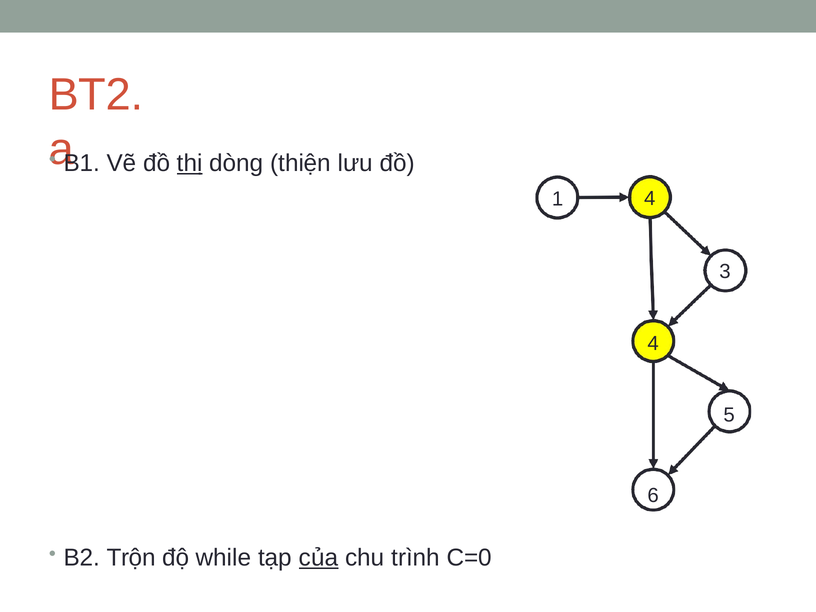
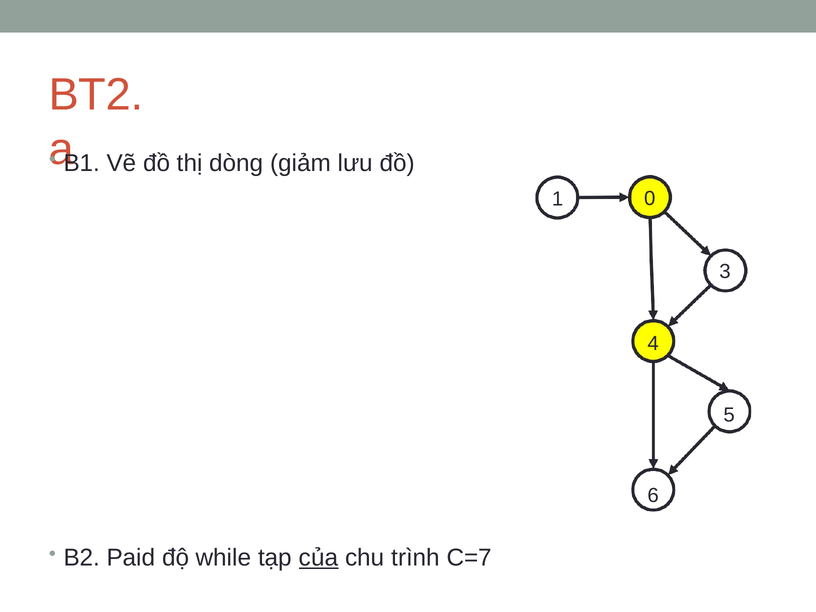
thị underline: present -> none
thiện: thiện -> giảm
1 4: 4 -> 0
Trộn: Trộn -> Paid
C=0: C=0 -> C=7
